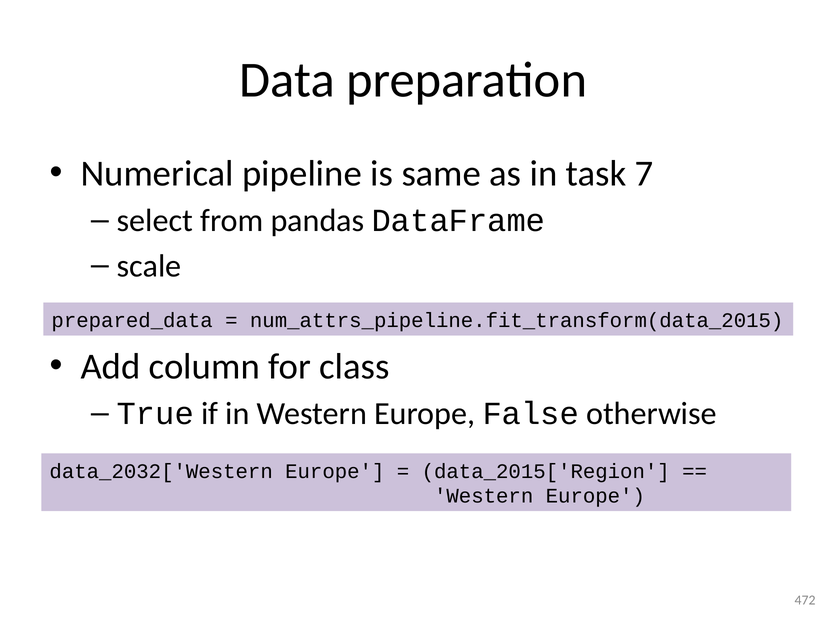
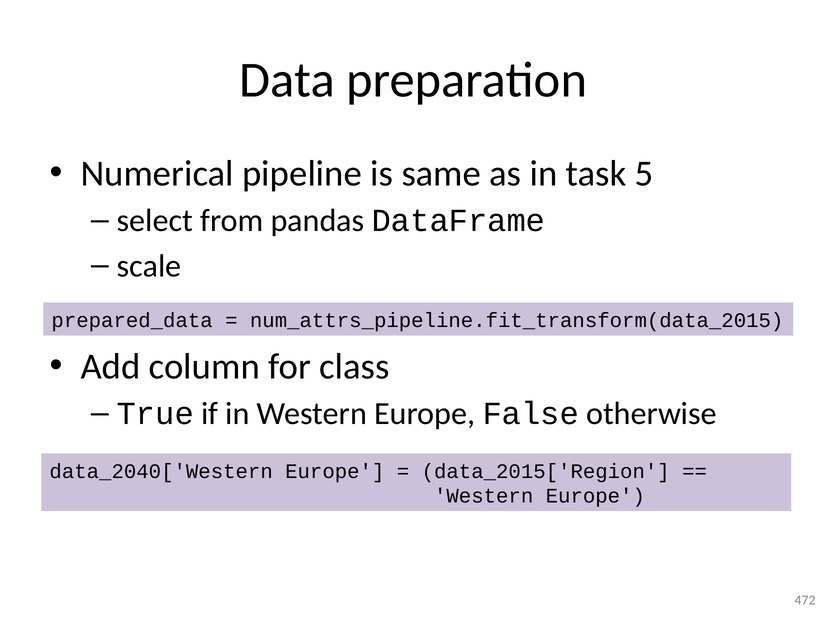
7: 7 -> 5
data_2032['Western: data_2032['Western -> data_2040['Western
